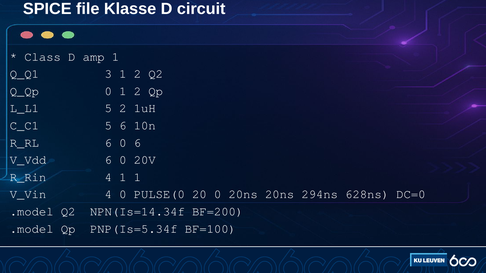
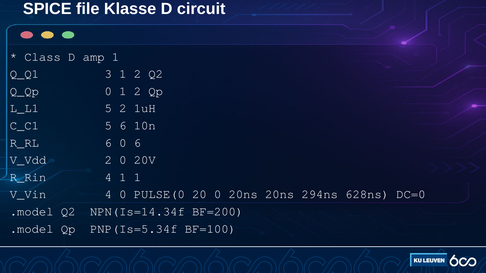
V_Vdd 6: 6 -> 2
